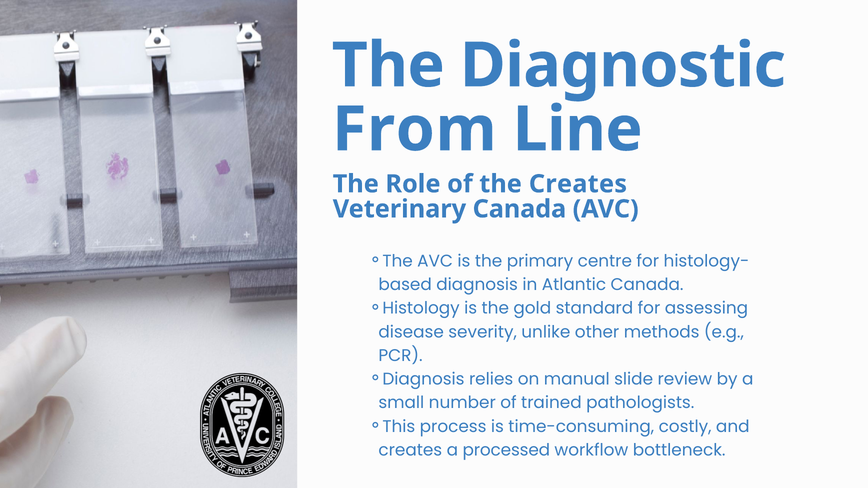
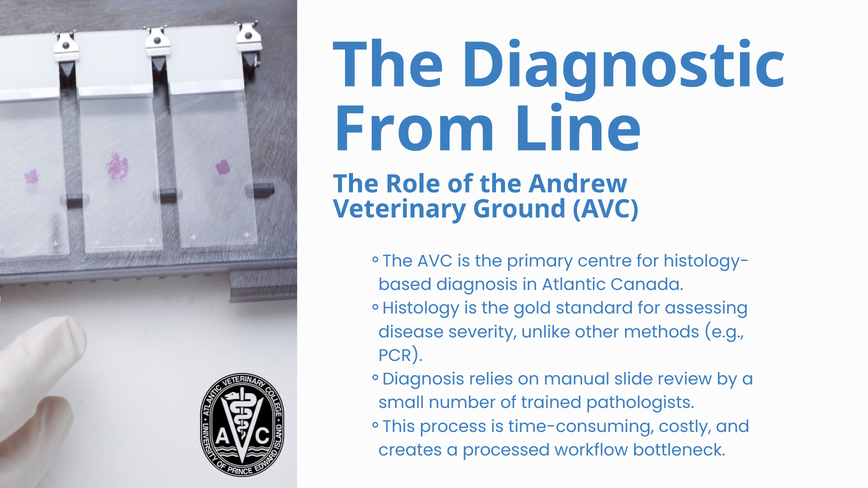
the Creates: Creates -> Andrew
Veterinary Canada: Canada -> Ground
